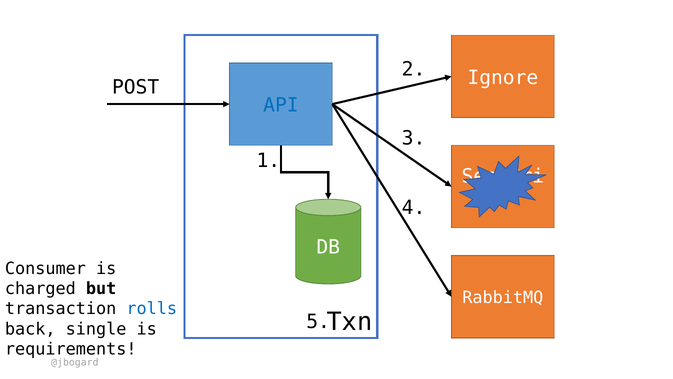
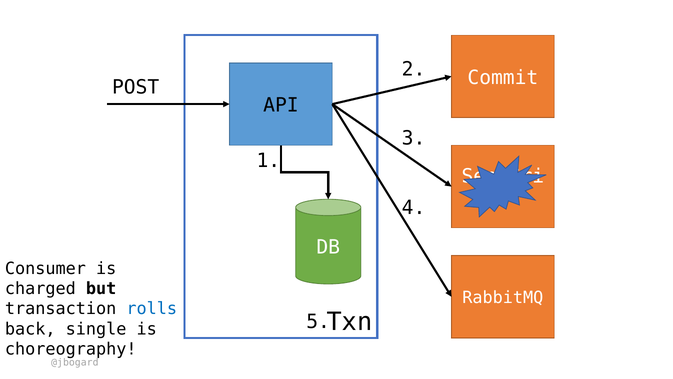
Ignore: Ignore -> Commit
API colour: blue -> black
requirements: requirements -> choreography
